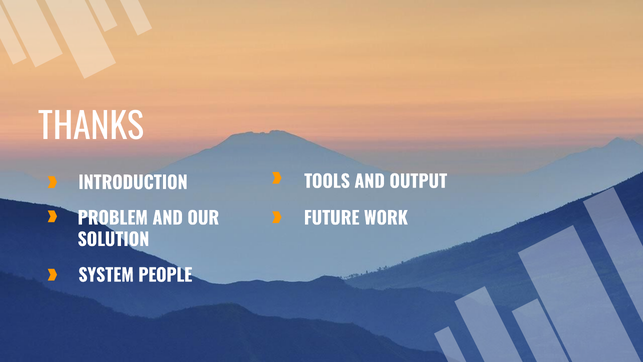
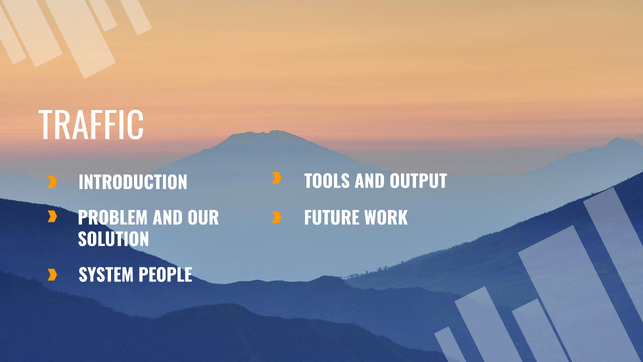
THANKS: THANKS -> TRAFFIC
